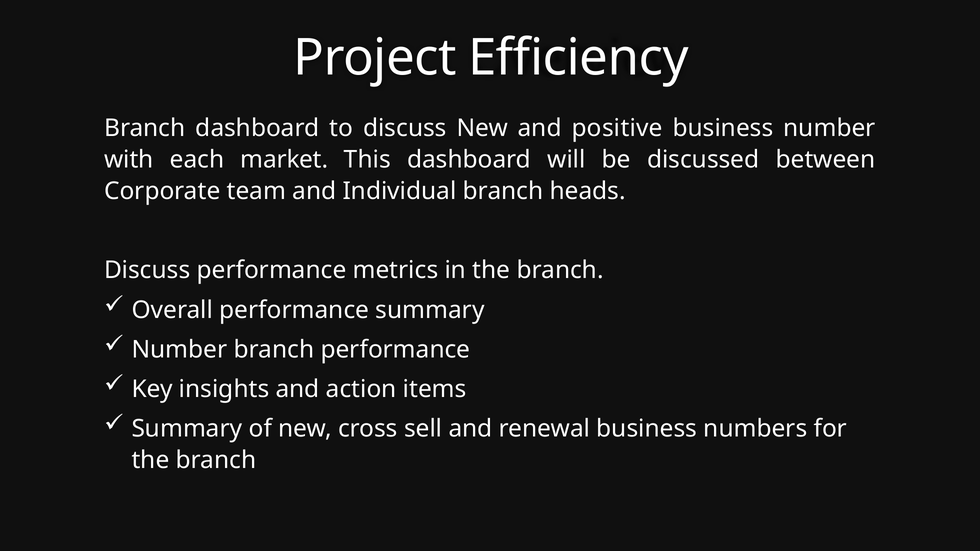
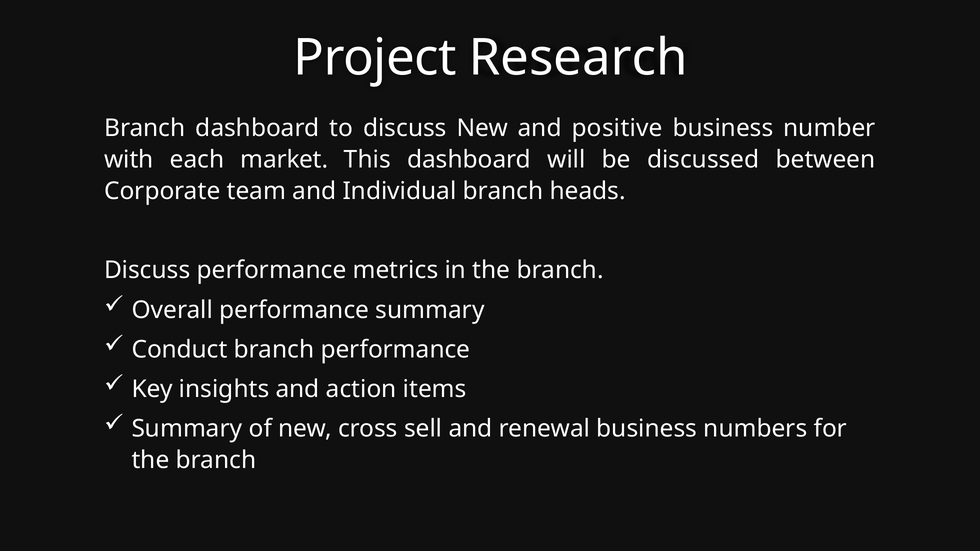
Efficiency: Efficiency -> Research
Number at (180, 350): Number -> Conduct
